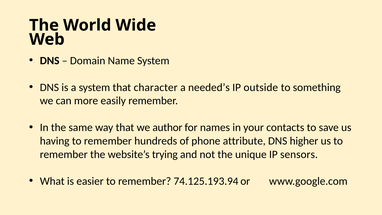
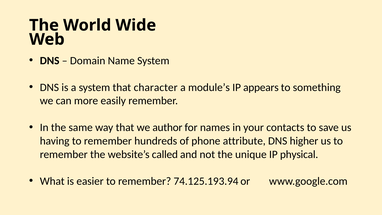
needed’s: needed’s -> module’s
outside: outside -> appears
trying: trying -> called
sensors: sensors -> physical
